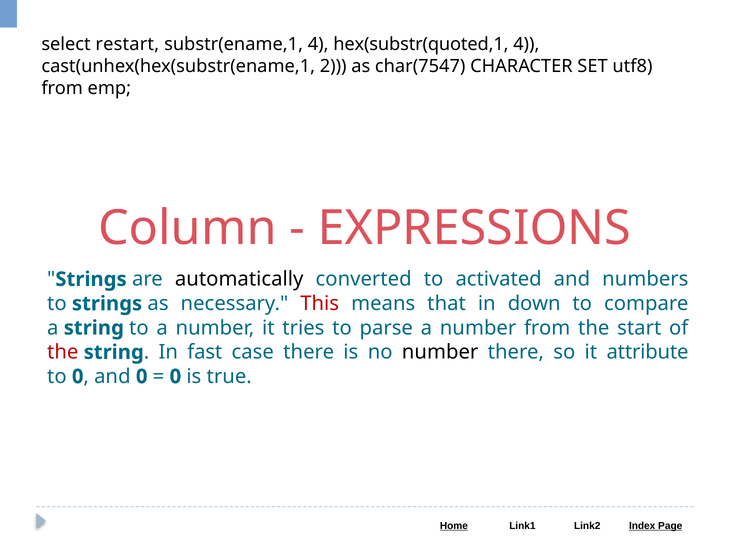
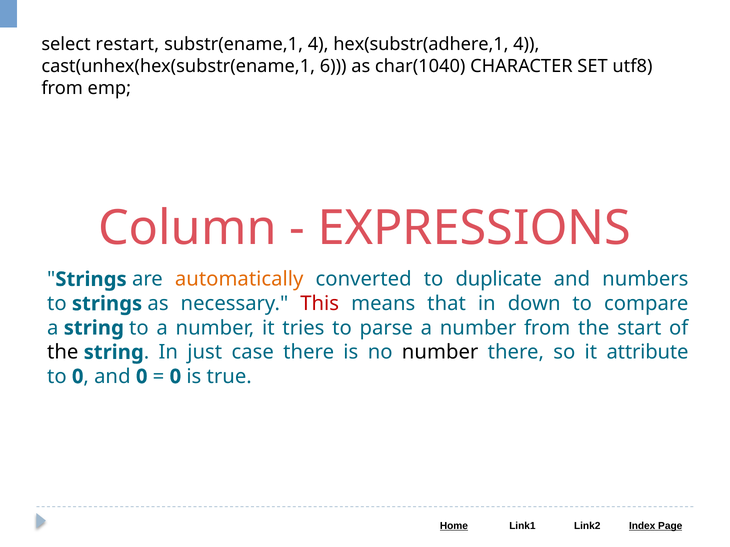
hex(substr(quoted,1: hex(substr(quoted,1 -> hex(substr(adhere,1
2: 2 -> 6
char(7547: char(7547 -> char(1040
automatically colour: black -> orange
activated: activated -> duplicate
the at (63, 353) colour: red -> black
fast: fast -> just
